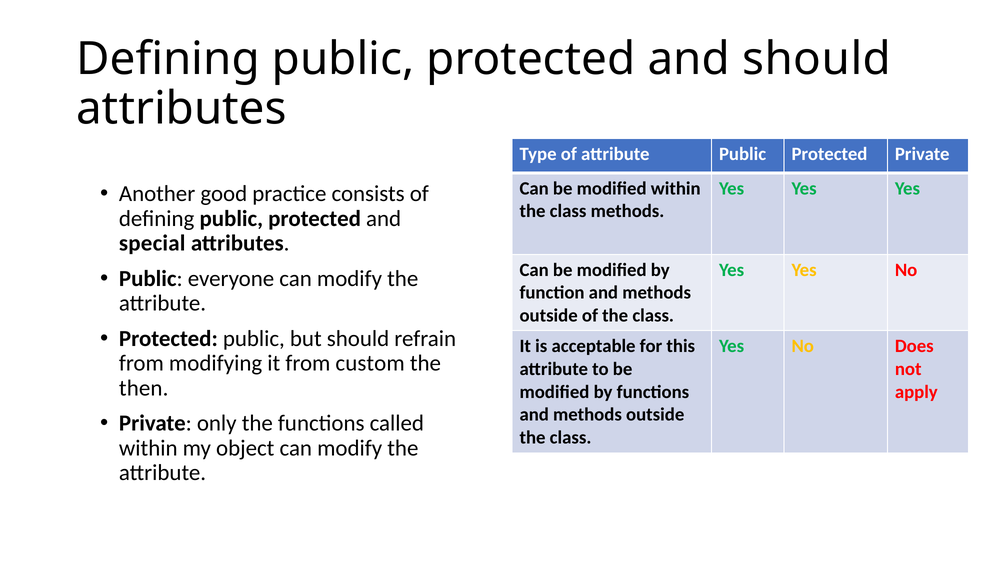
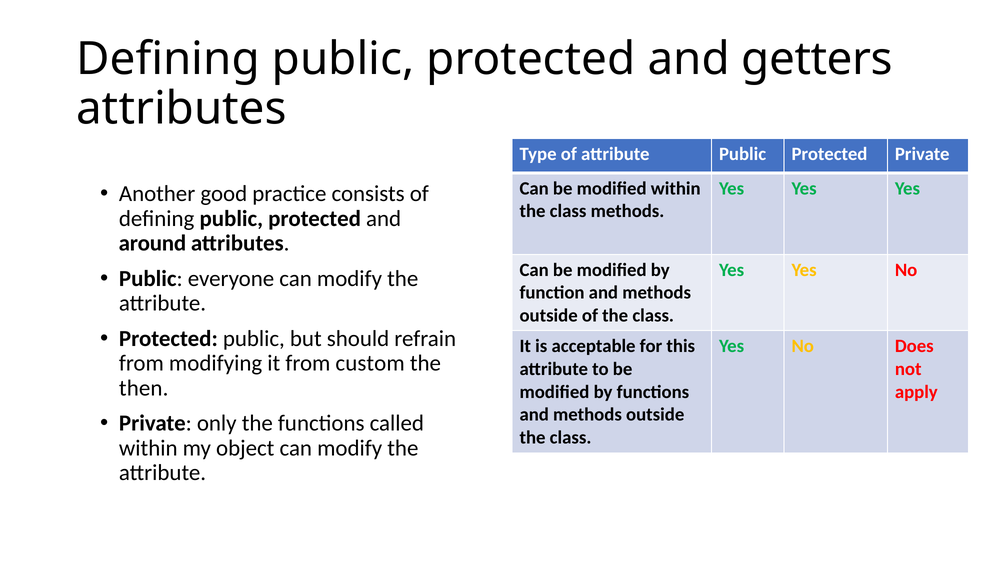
and should: should -> getters
special: special -> around
